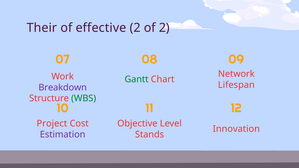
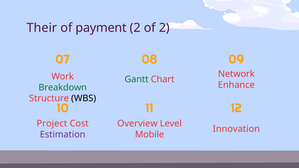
effective: effective -> payment
Lifespan: Lifespan -> Enhance
Breakdown colour: purple -> green
WBS colour: green -> black
Objective: Objective -> Overview
Stands: Stands -> Mobile
